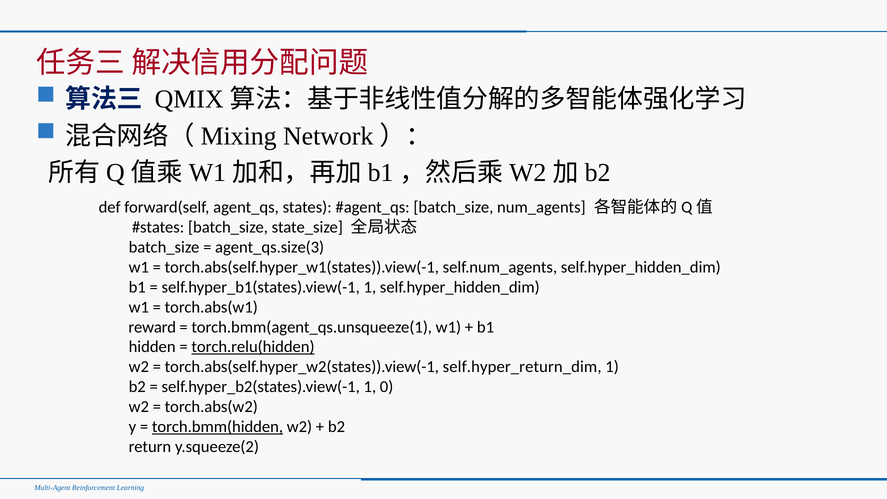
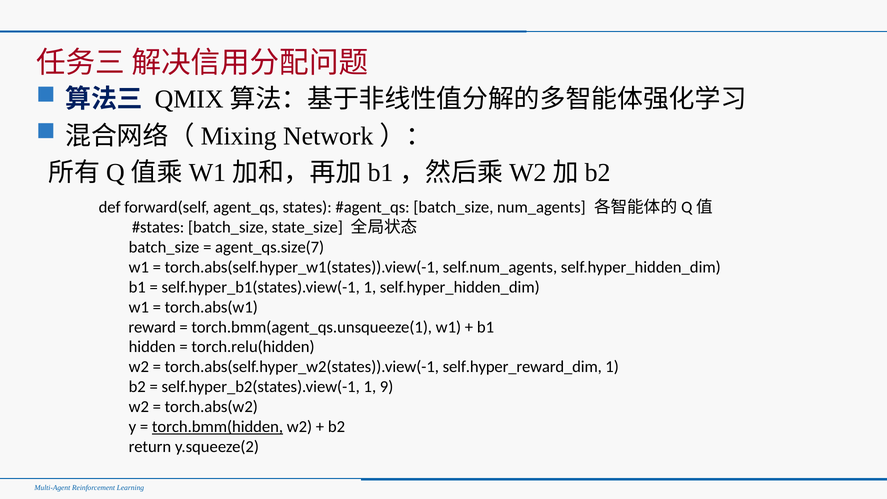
agent_qs.size(3: agent_qs.size(3 -> agent_qs.size(7
torch.relu(hidden underline: present -> none
self.hyper_return_dim: self.hyper_return_dim -> self.hyper_reward_dim
0: 0 -> 9
